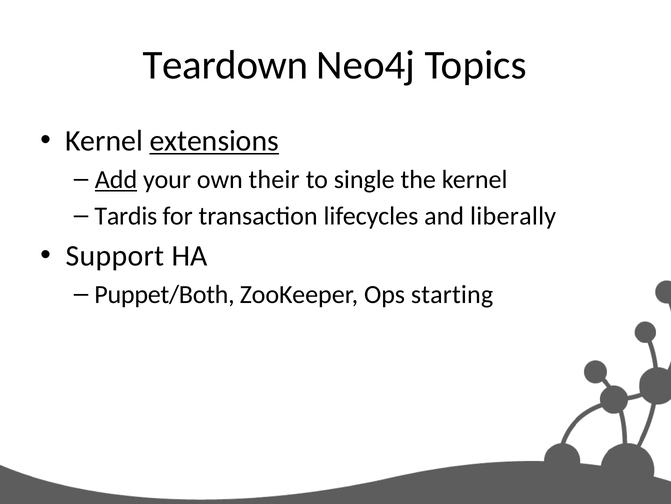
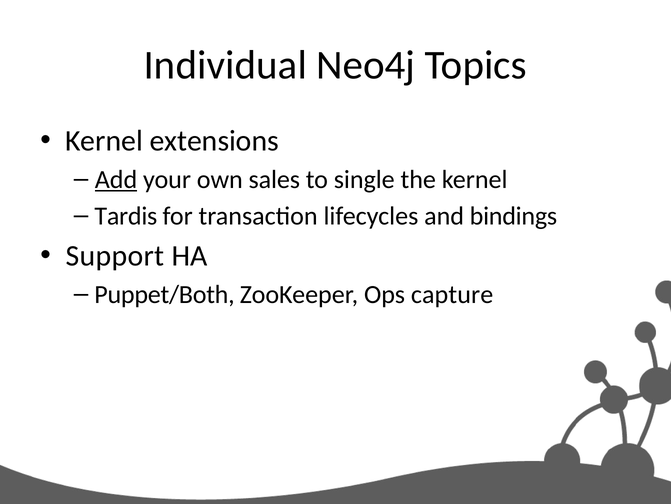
Teardown: Teardown -> Individual
extensions underline: present -> none
their: their -> sales
liberally: liberally -> bindings
starting: starting -> capture
